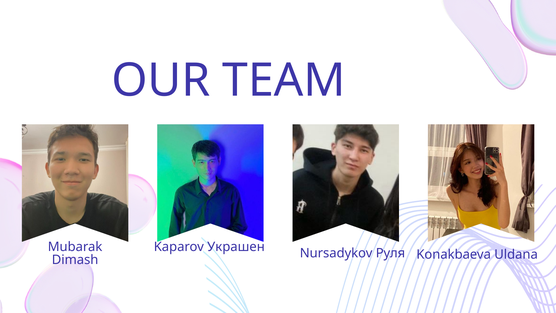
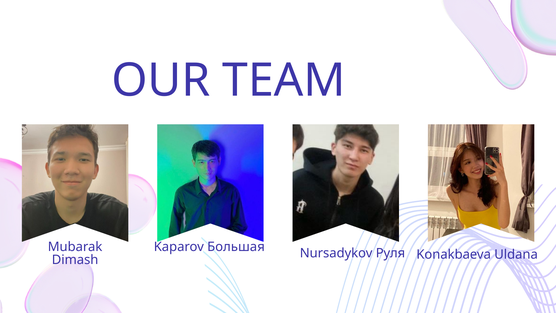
Украшен: Украшен -> Большая
